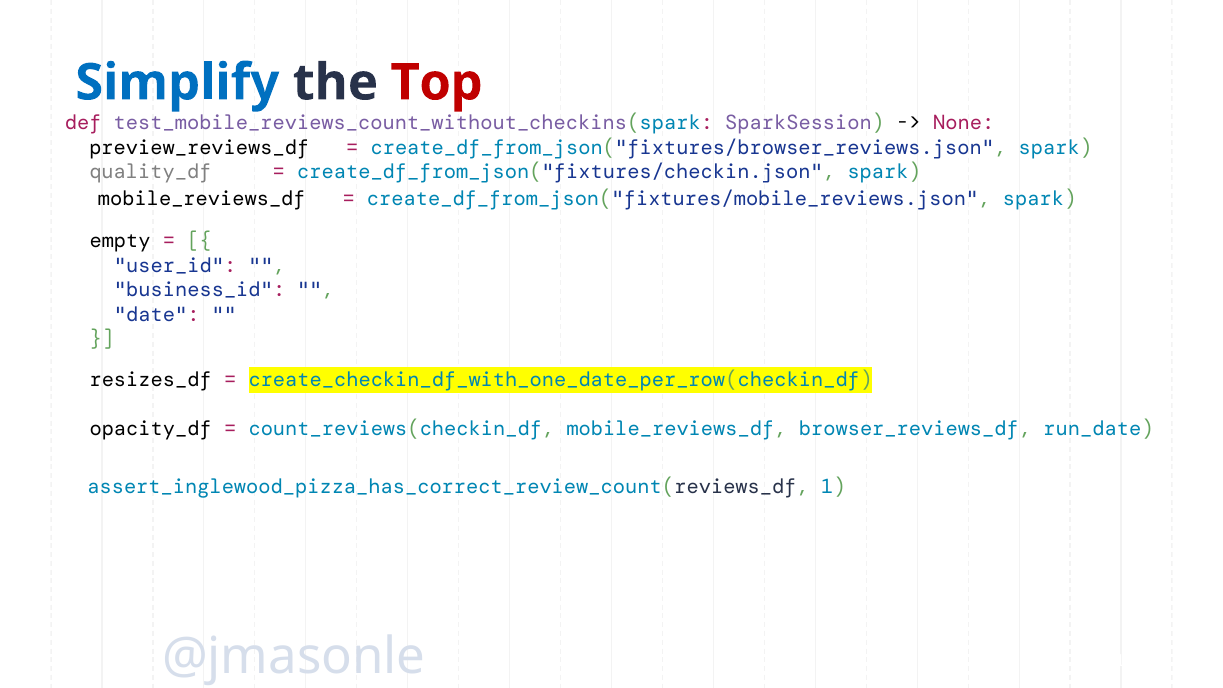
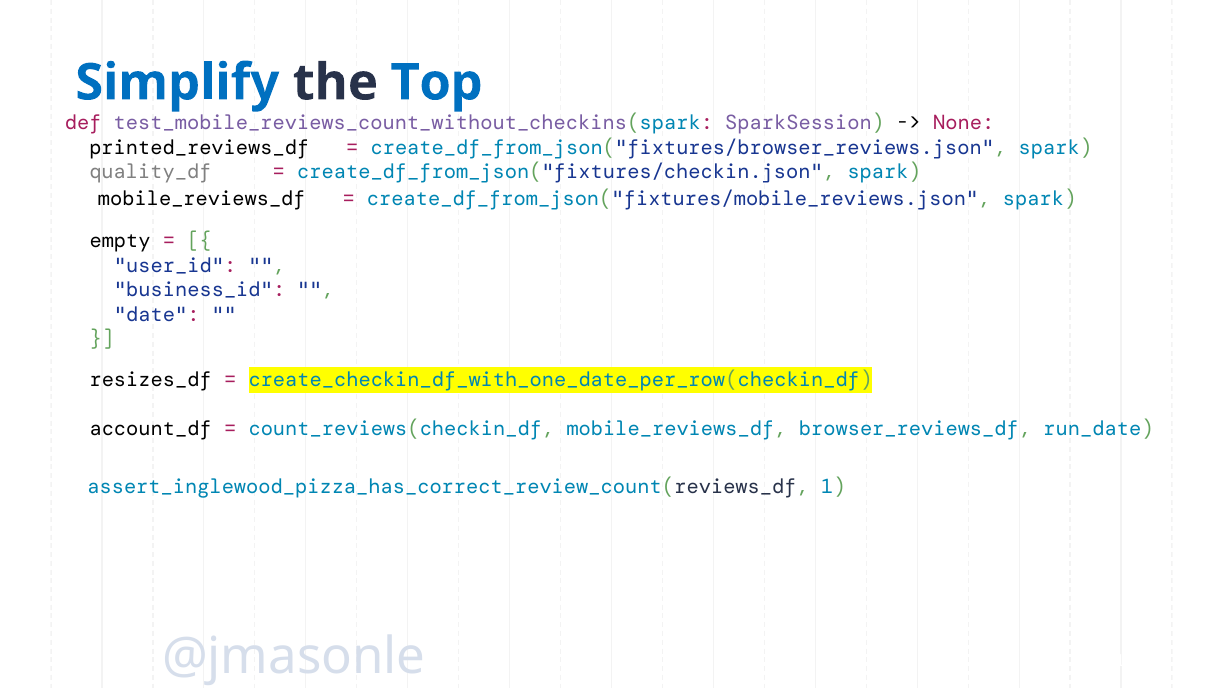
Top colour: red -> blue
preview_reviews_df: preview_reviews_df -> printed_reviews_df
opacity_df: opacity_df -> account_df
